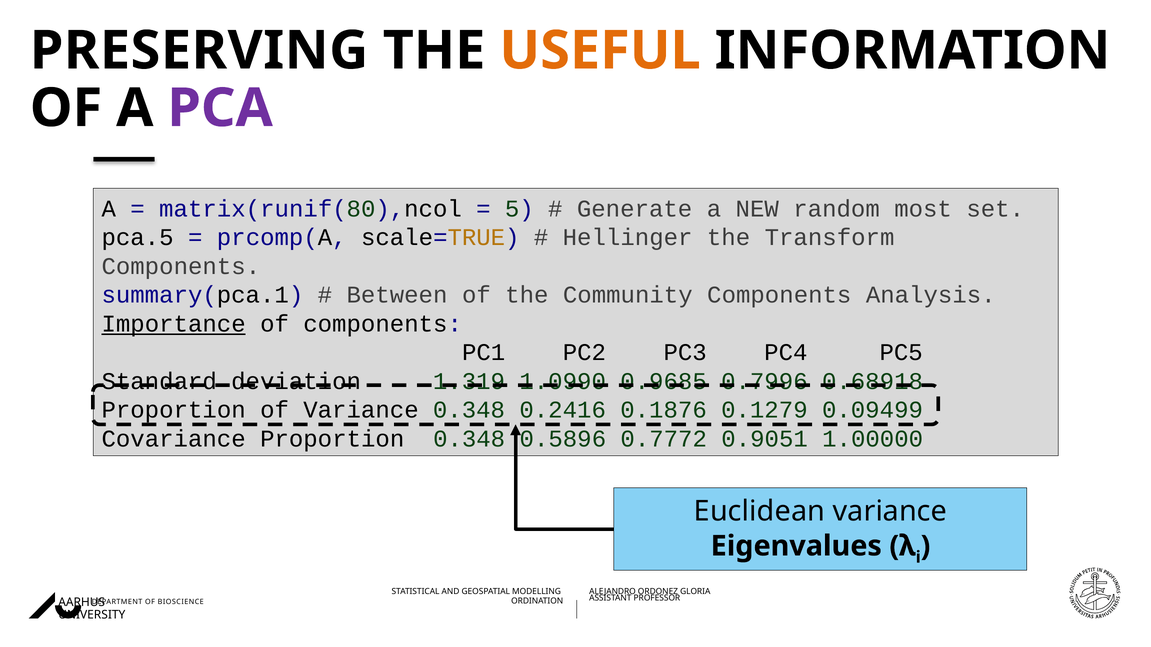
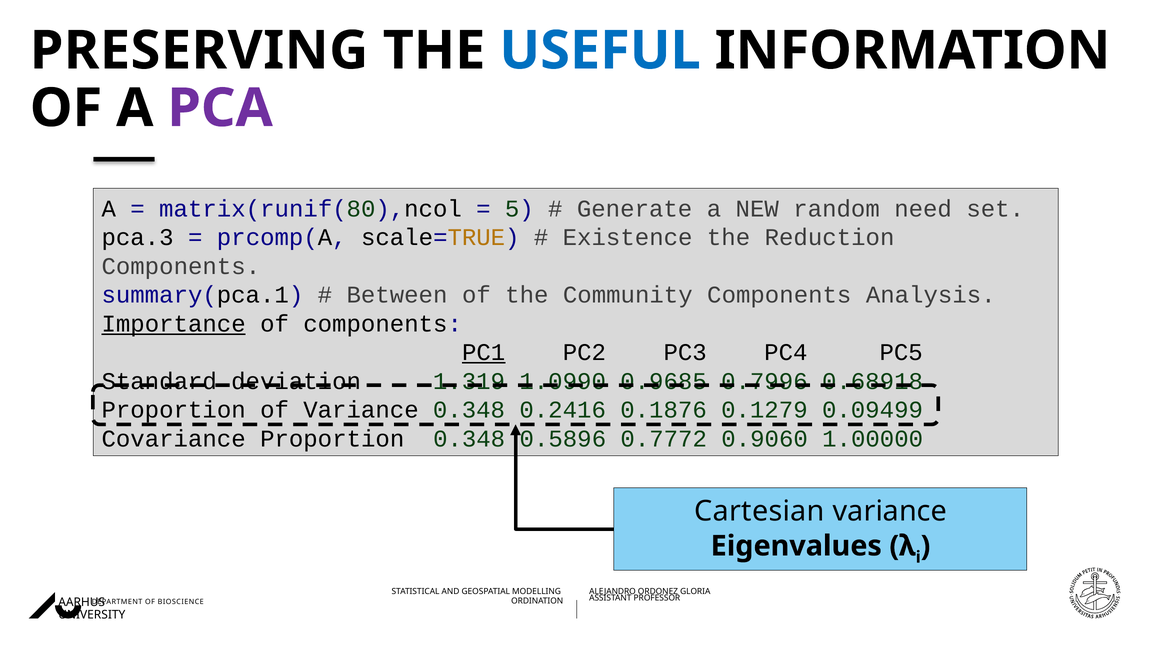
USEFUL colour: orange -> blue
most: most -> need
pca.5: pca.5 -> pca.3
Hellinger: Hellinger -> Existence
Transform: Transform -> Reduction
PC1 underline: none -> present
0.9051: 0.9051 -> 0.9060
Euclidean: Euclidean -> Cartesian
